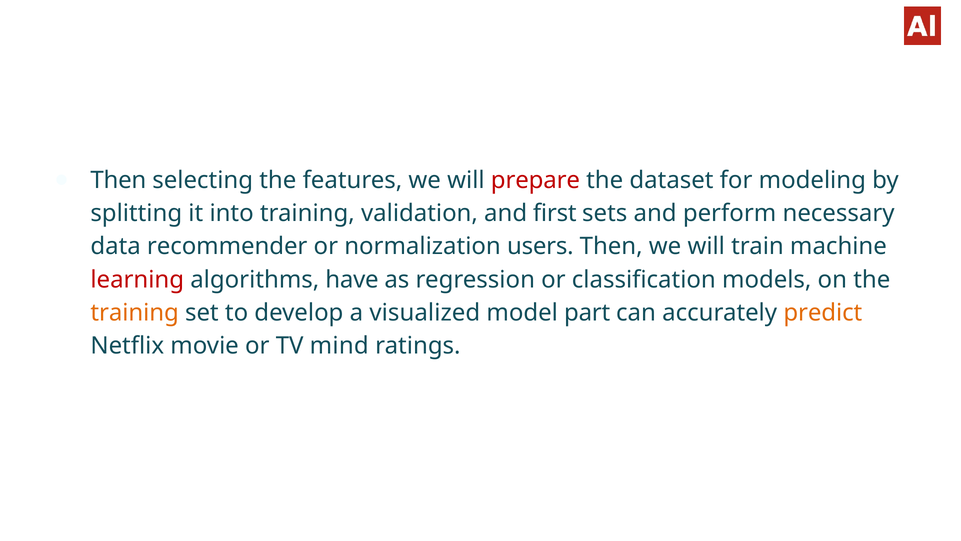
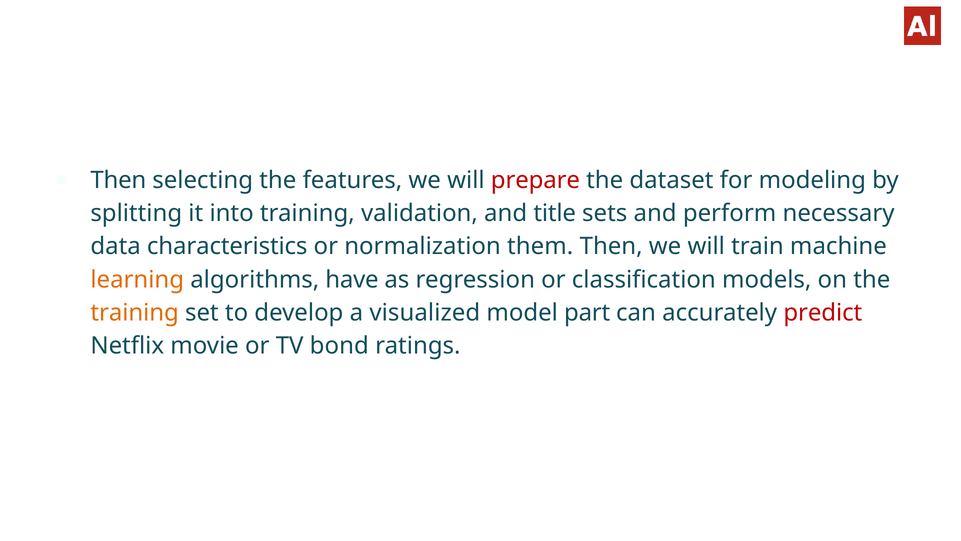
first: first -> title
recommender: recommender -> characteristics
users: users -> them
learning colour: red -> orange
predict colour: orange -> red
mind: mind -> bond
